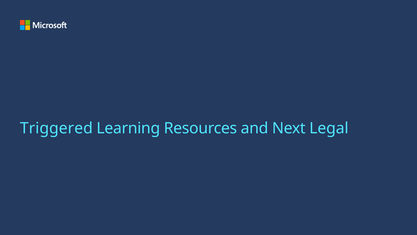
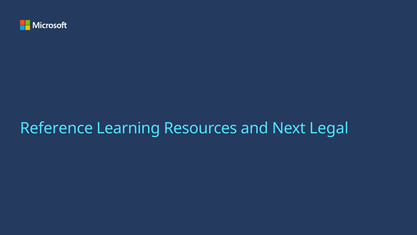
Triggered: Triggered -> Reference
